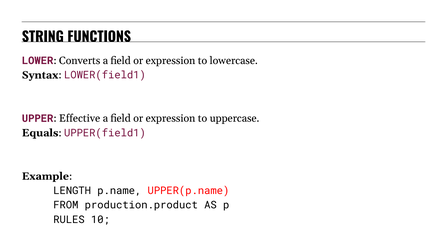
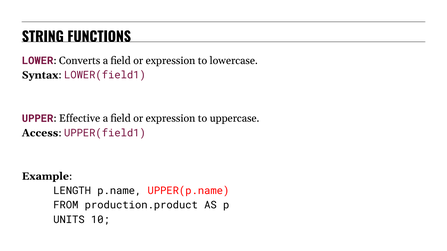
Equals: Equals -> Access
RULES: RULES -> UNITS
